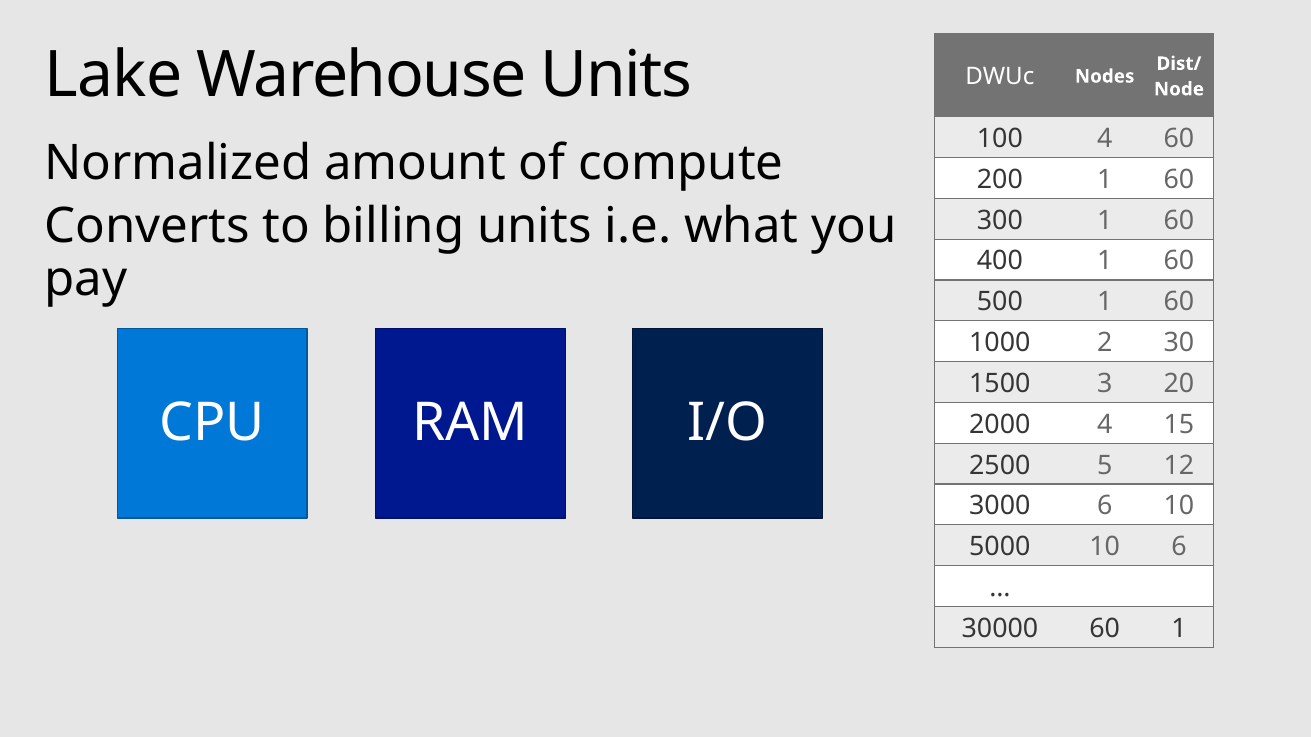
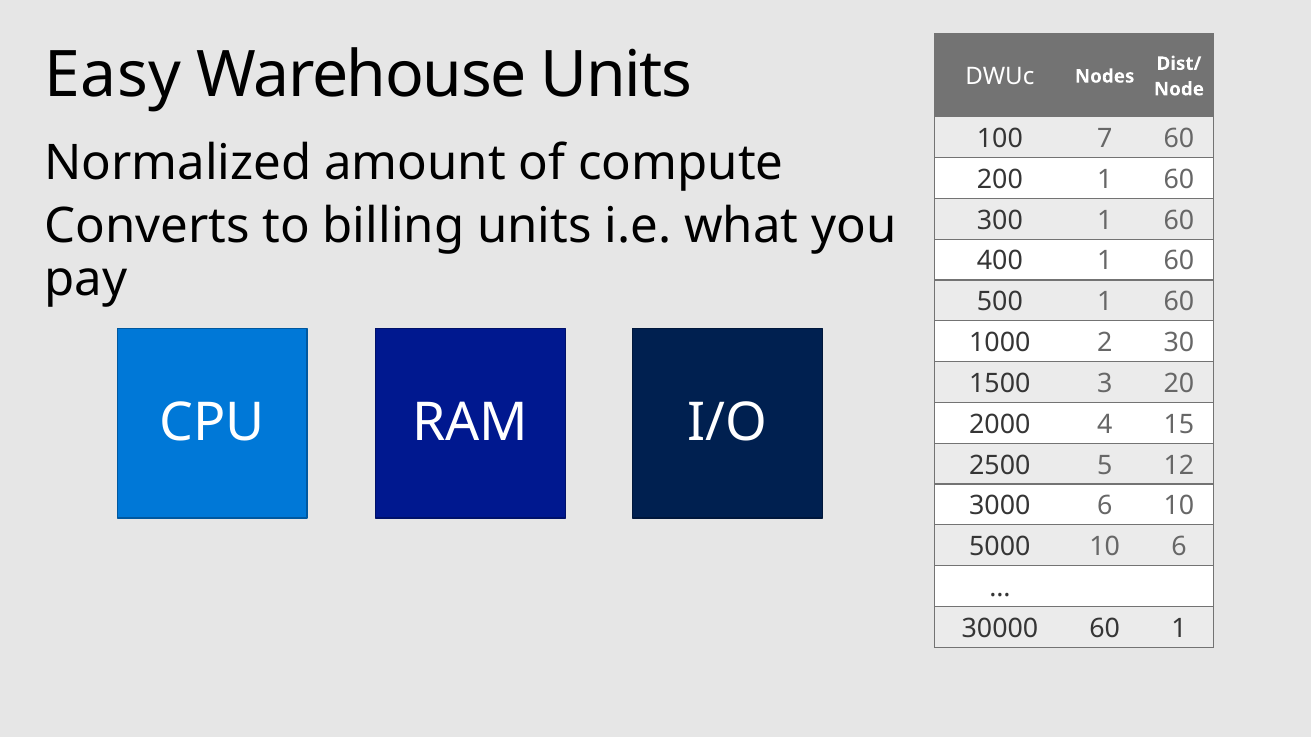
Lake: Lake -> Easy
100 4: 4 -> 7
